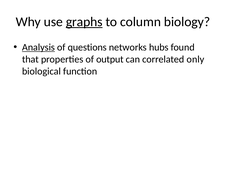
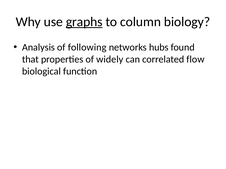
Analysis underline: present -> none
questions: questions -> following
output: output -> widely
only: only -> flow
